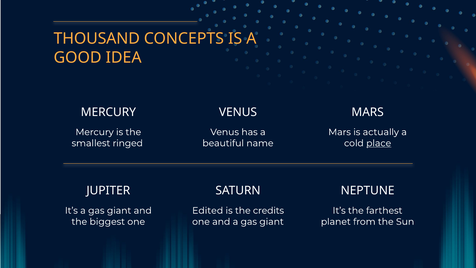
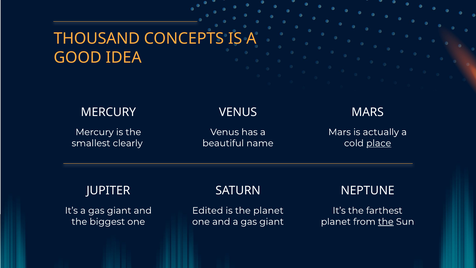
ringed: ringed -> clearly
the credits: credits -> planet
the at (386, 222) underline: none -> present
